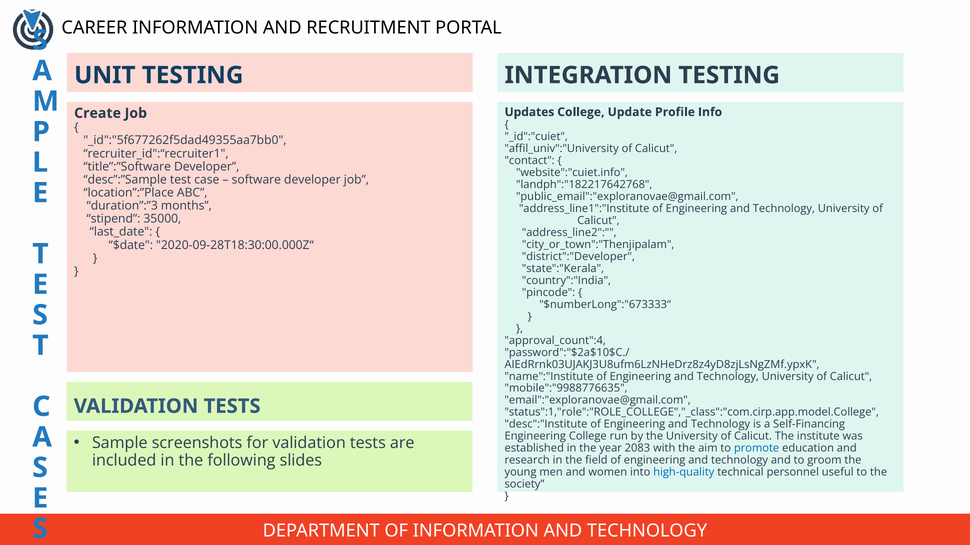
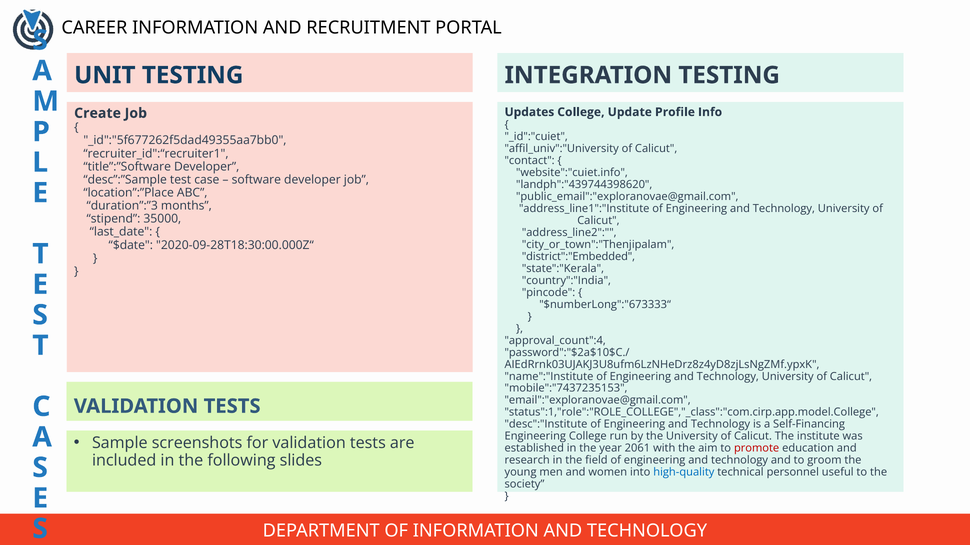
landph":"182217642768: landph":"182217642768 -> landph":"439744398620
district":"Developer: district":"Developer -> district":"Embedded
mobile":"9988776635: mobile":"9988776635 -> mobile":"7437235153
2083: 2083 -> 2061
promote colour: blue -> red
